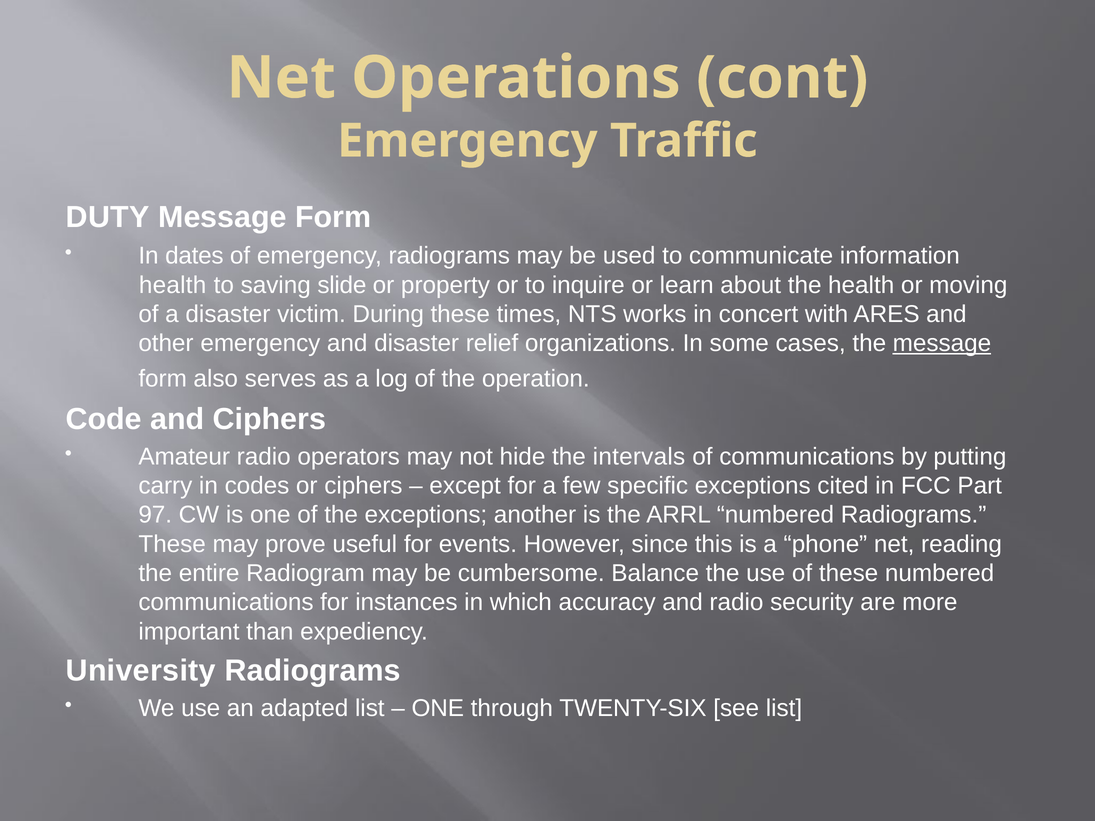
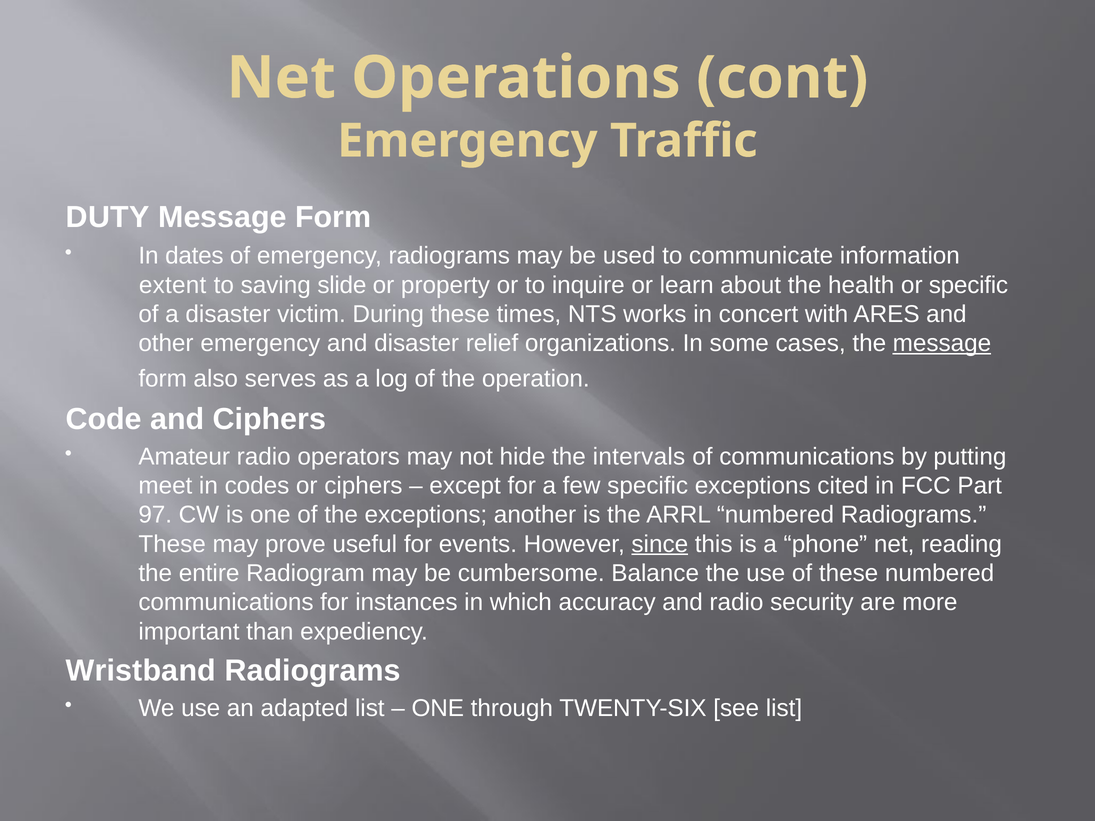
health at (173, 285): health -> extent
or moving: moving -> specific
carry: carry -> meet
since underline: none -> present
University: University -> Wristband
